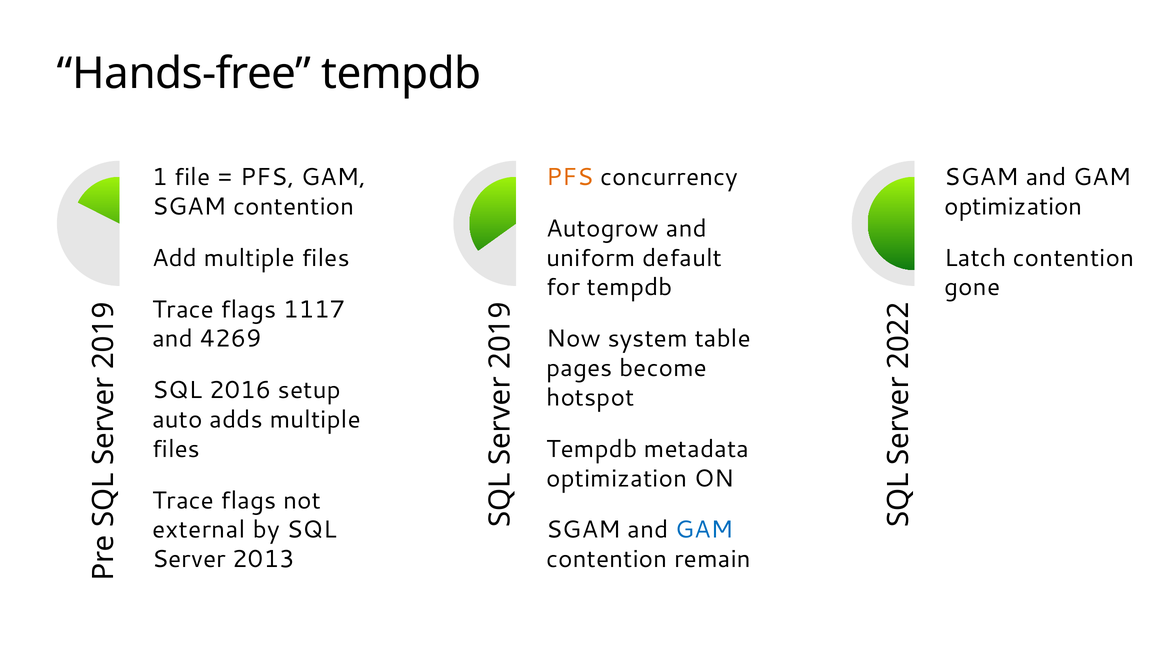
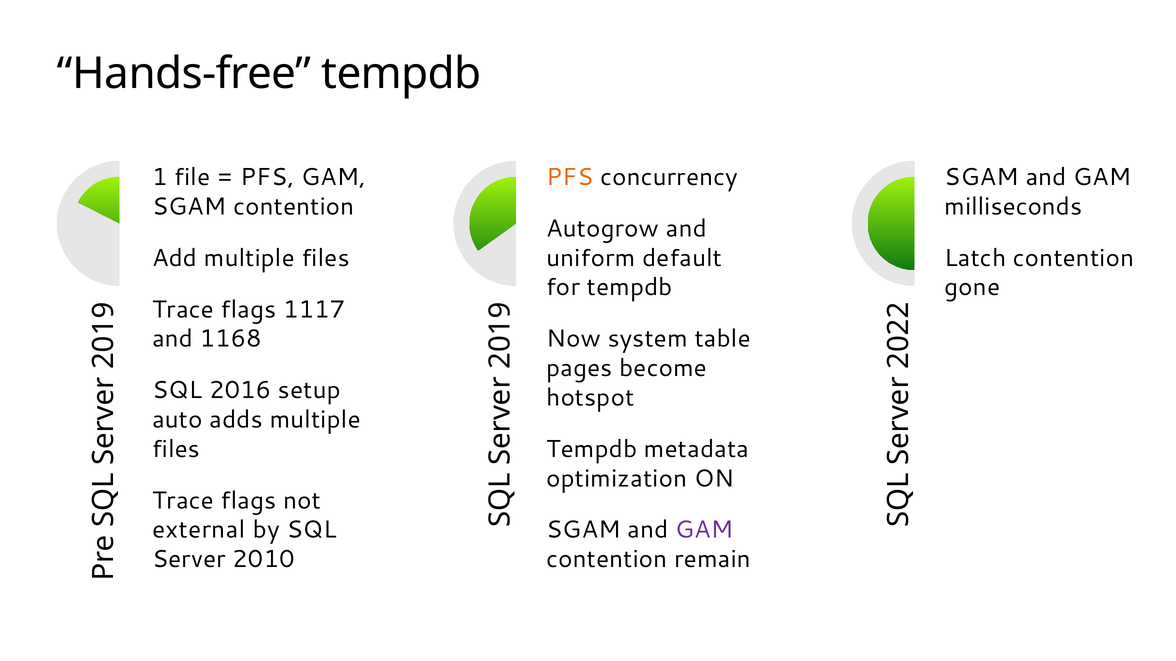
optimization at (1013, 207): optimization -> milliseconds
4269: 4269 -> 1168
GAM at (704, 530) colour: blue -> purple
2013: 2013 -> 2010
